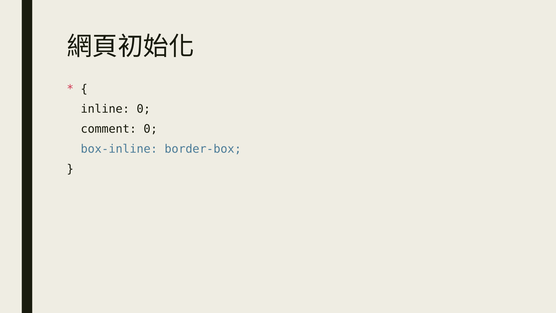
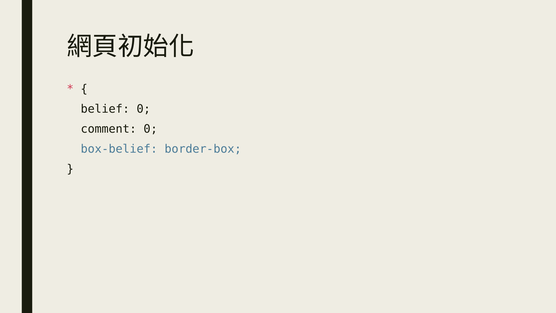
inline: inline -> belief
box-inline: box-inline -> box-belief
